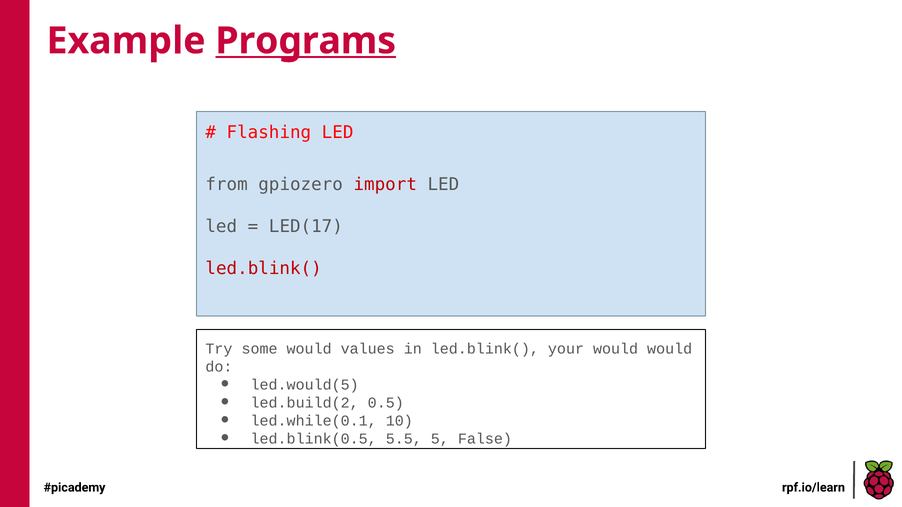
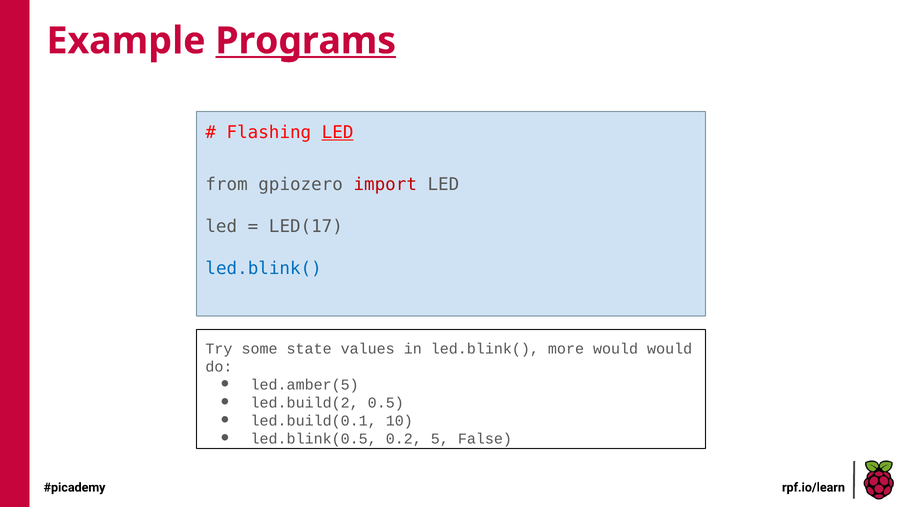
LED at (338, 132) underline: none -> present
led.blink( at (264, 269) colour: red -> blue
some would: would -> state
your: your -> more
led.would(5: led.would(5 -> led.amber(5
led.while(0.1: led.while(0.1 -> led.build(0.1
5.5: 5.5 -> 0.2
